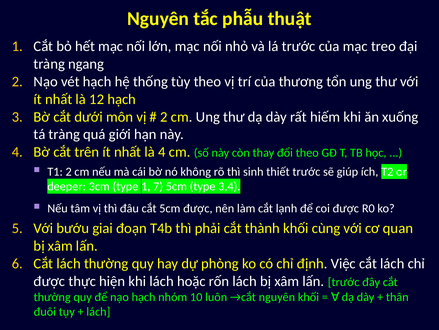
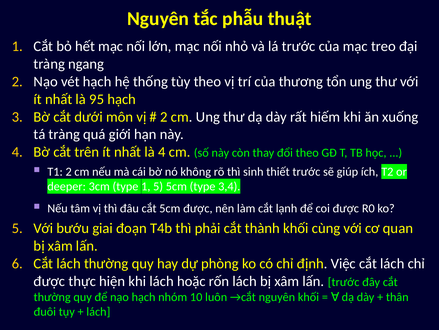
12: 12 -> 95
1 7: 7 -> 5
